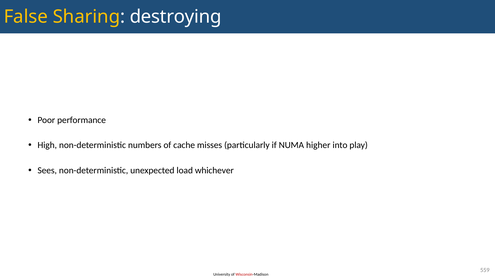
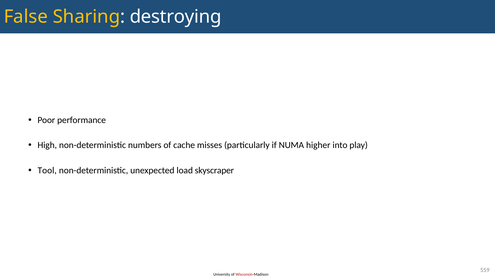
Sees: Sees -> Tool
whichever: whichever -> skyscraper
